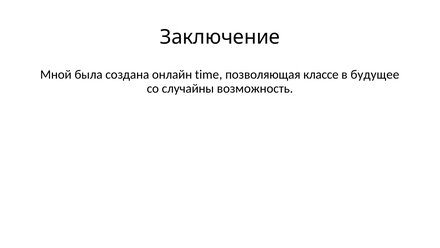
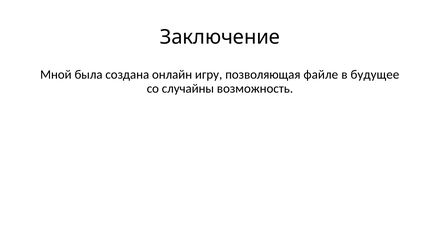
time: time -> игру
классе: классе -> файле
